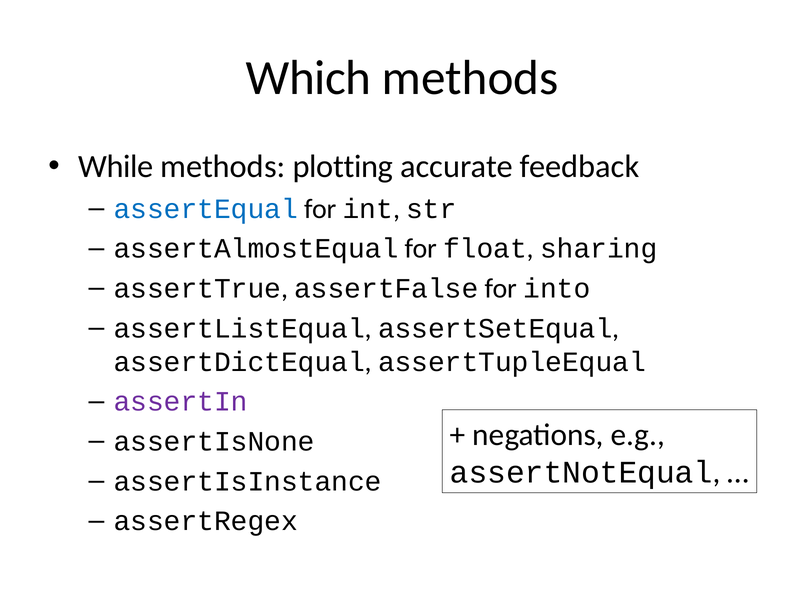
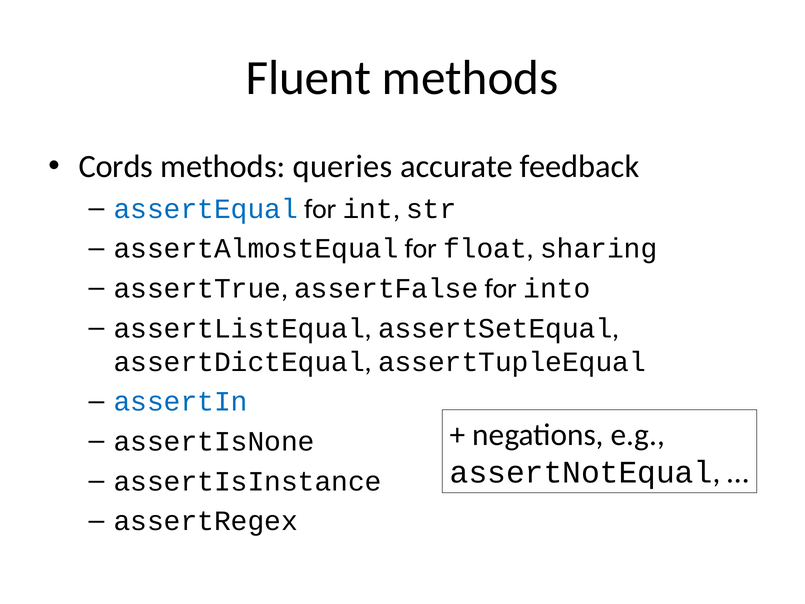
Which: Which -> Fluent
While: While -> Cords
plotting: plotting -> queries
assertIn colour: purple -> blue
